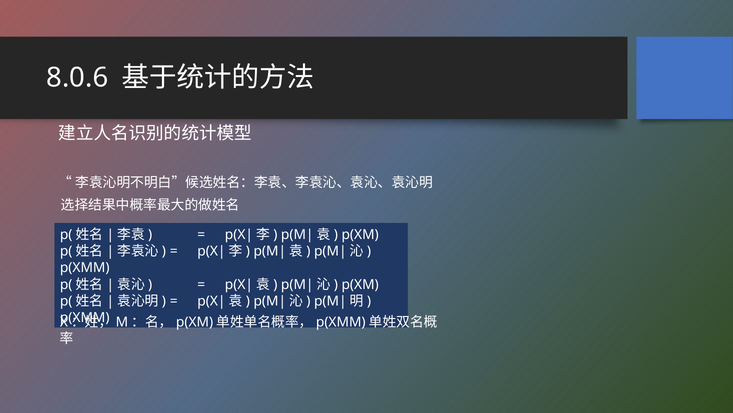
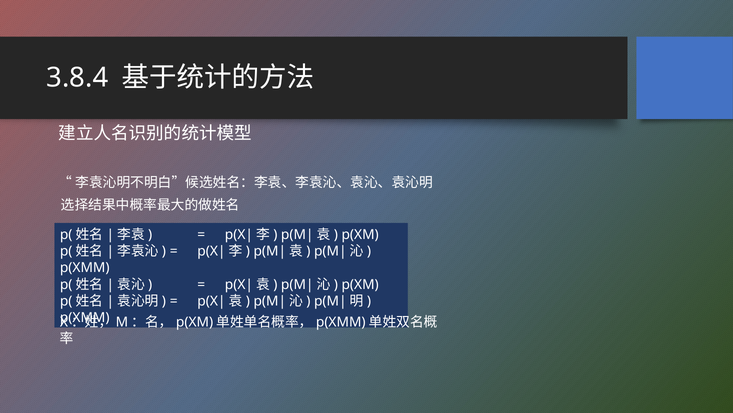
8.0.6: 8.0.6 -> 3.8.4
